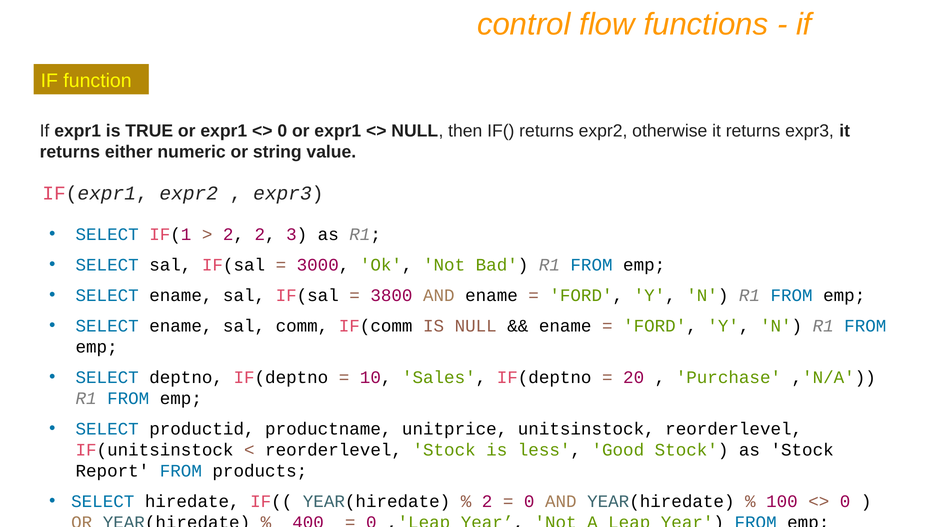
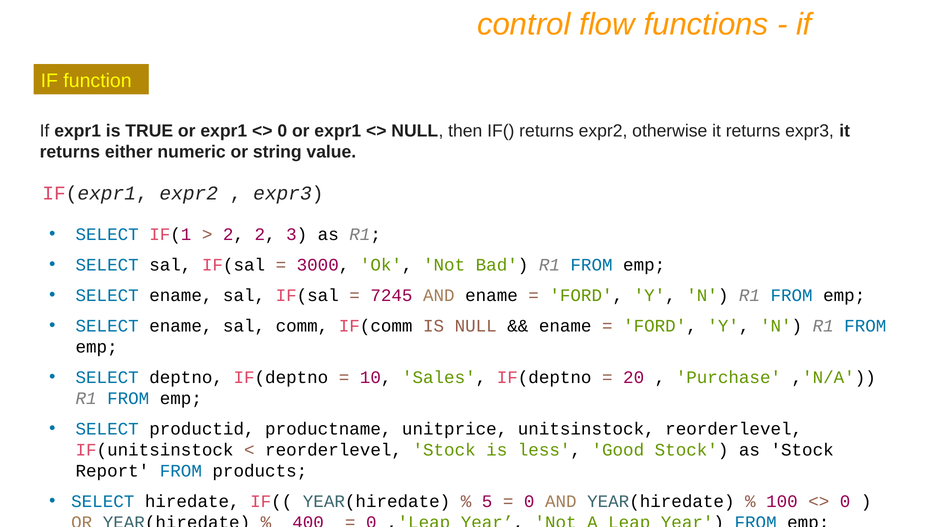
3800: 3800 -> 7245
2 at (487, 501): 2 -> 5
